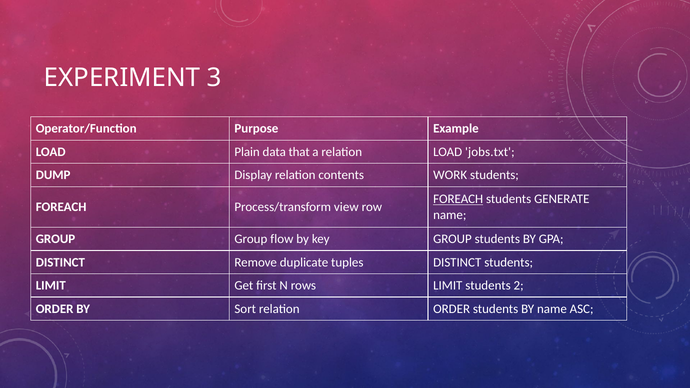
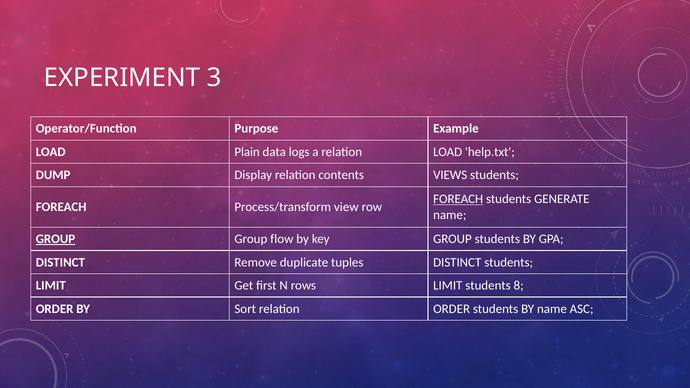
that: that -> logs
jobs.txt: jobs.txt -> help.txt
WORK: WORK -> VIEWS
GROUP at (55, 239) underline: none -> present
2: 2 -> 8
